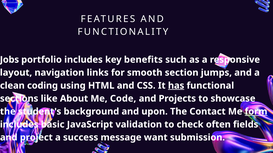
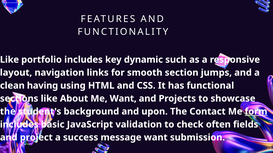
Jobs at (9, 60): Jobs -> Like
benefits: benefits -> dynamic
coding: coding -> having
has underline: present -> none
Me Code: Code -> Want
